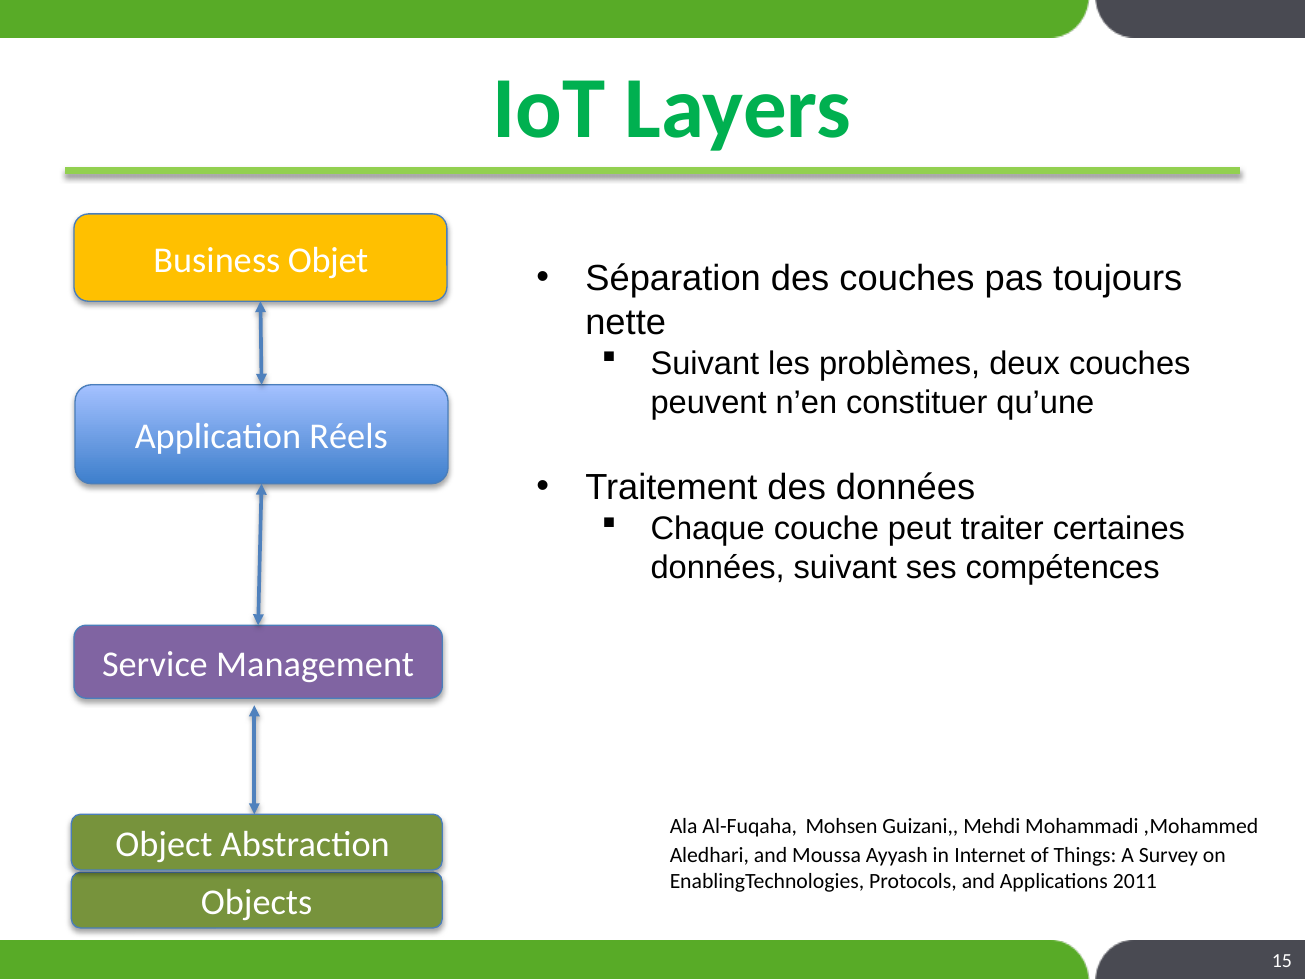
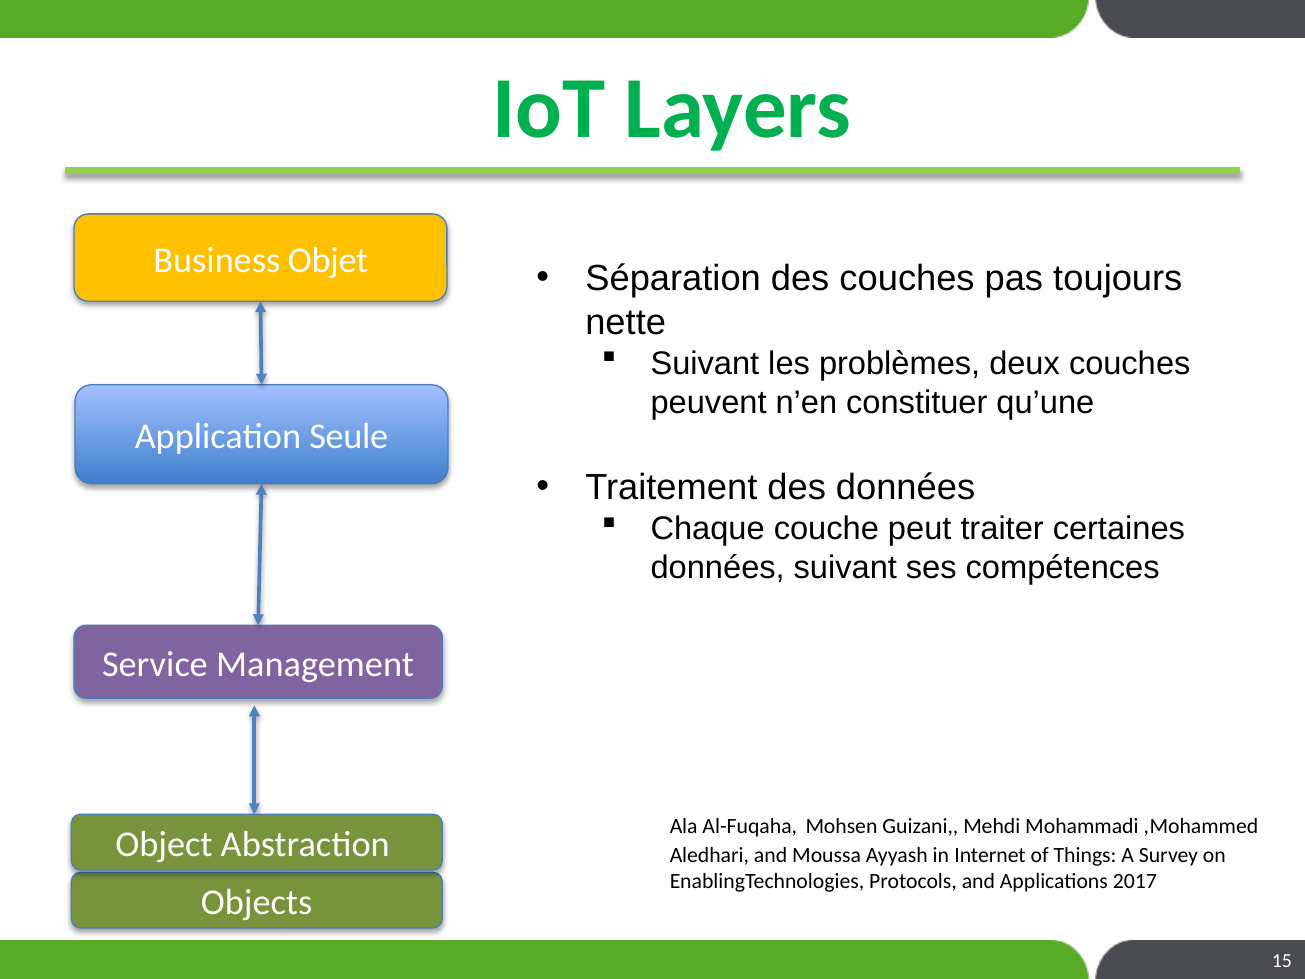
Réels: Réels -> Seule
2011: 2011 -> 2017
